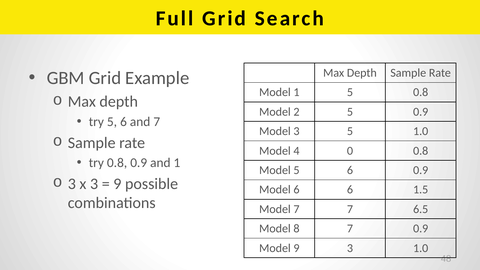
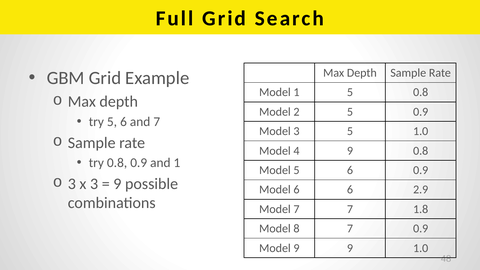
4 0: 0 -> 9
1.5: 1.5 -> 2.9
6.5: 6.5 -> 1.8
9 3: 3 -> 9
